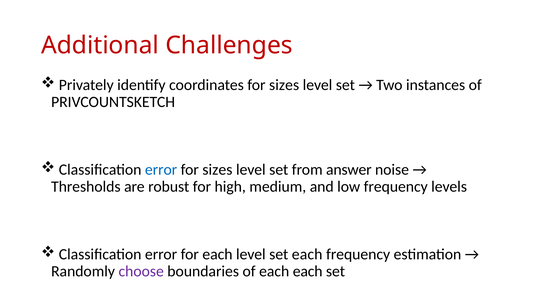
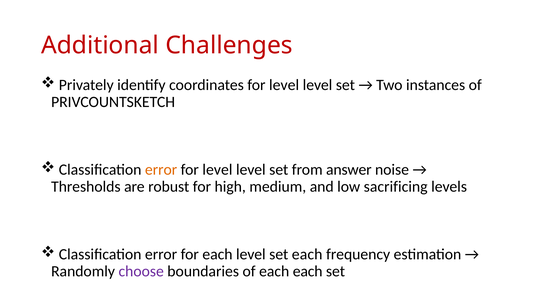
coordinates for sizes: sizes -> level
error at (161, 169) colour: blue -> orange
sizes at (217, 169): sizes -> level
low frequency: frequency -> sacrificing
